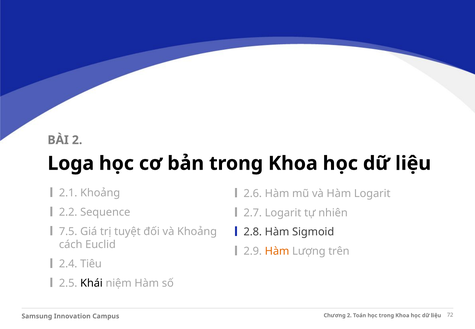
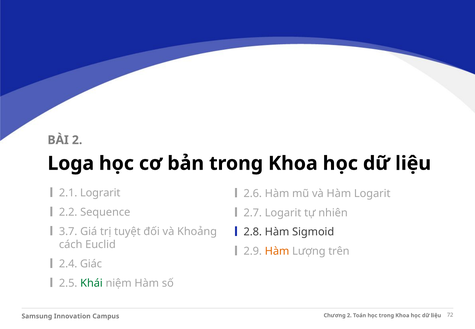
2.1 Khoảng: Khoảng -> Lograrit
7.5: 7.5 -> 3.7
Tiêu: Tiêu -> Giác
Khái colour: black -> green
